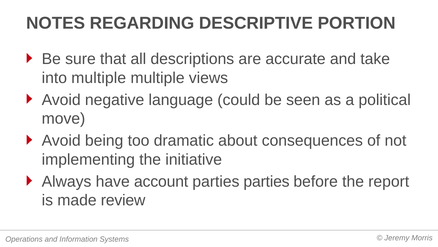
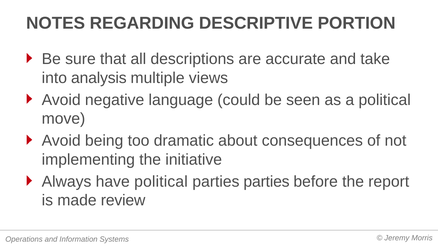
into multiple: multiple -> analysis
have account: account -> political
